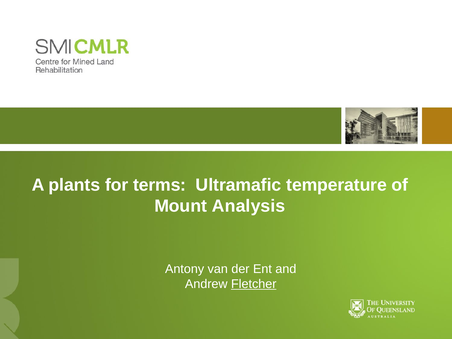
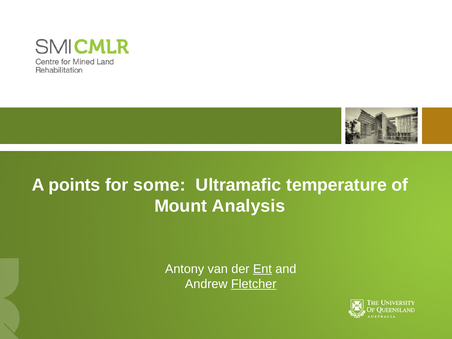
plants: plants -> points
terms: terms -> some
Ent underline: none -> present
